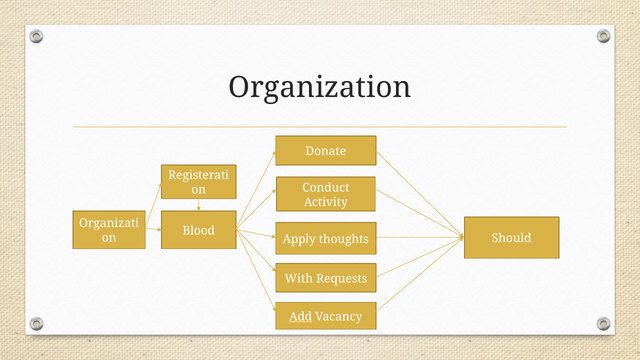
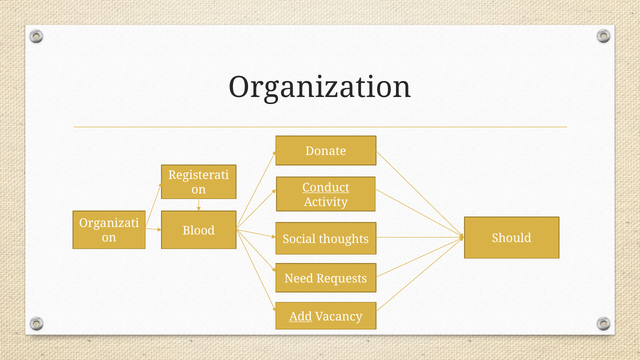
Conduct underline: none -> present
Apply: Apply -> Social
With: With -> Need
